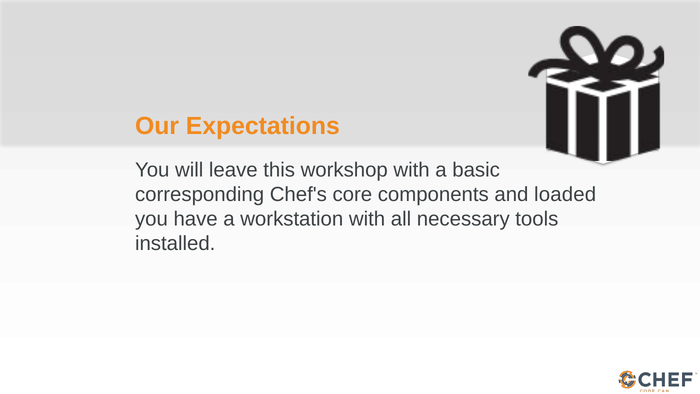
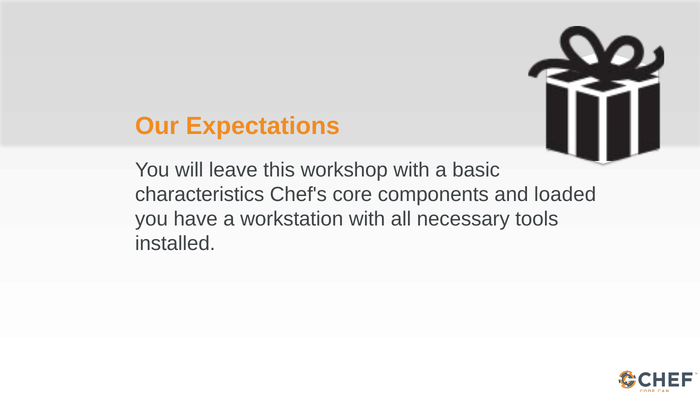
corresponding: corresponding -> characteristics
